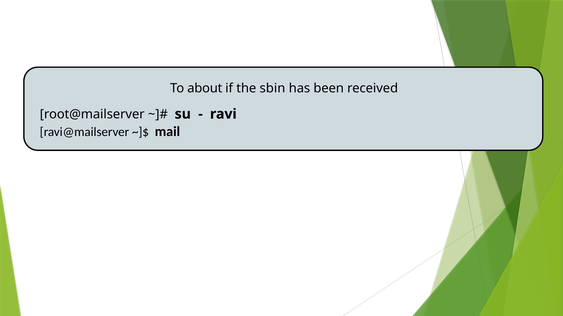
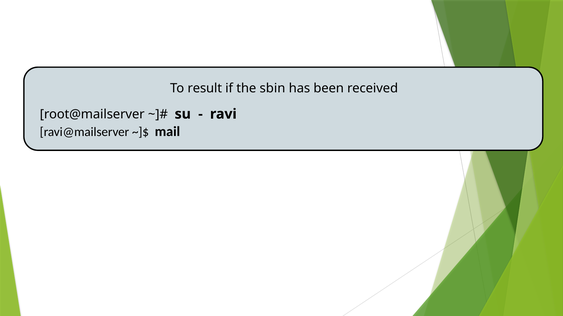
about: about -> result
